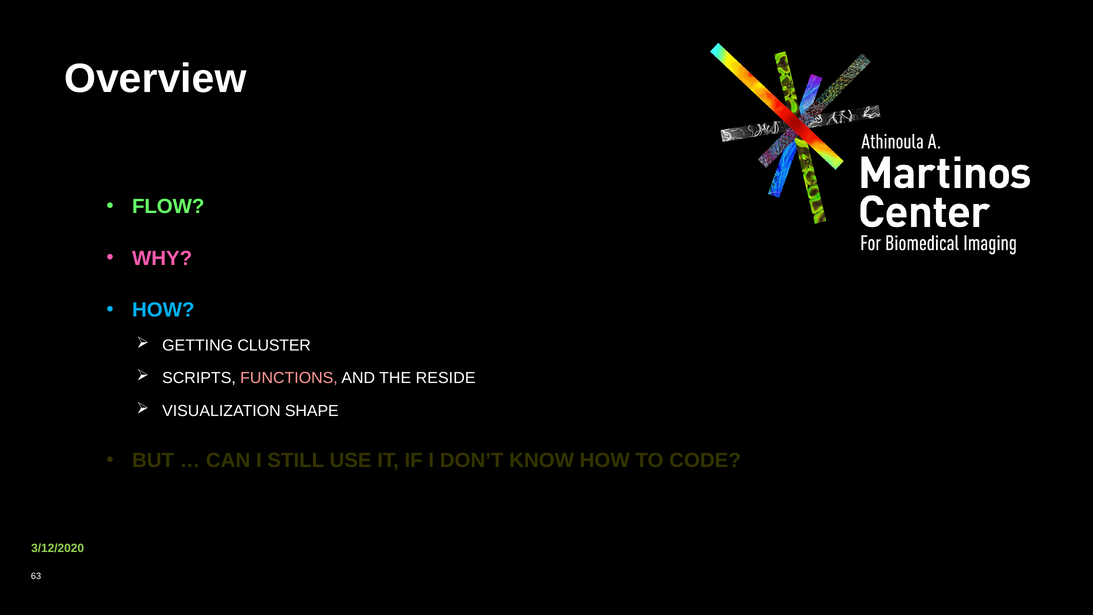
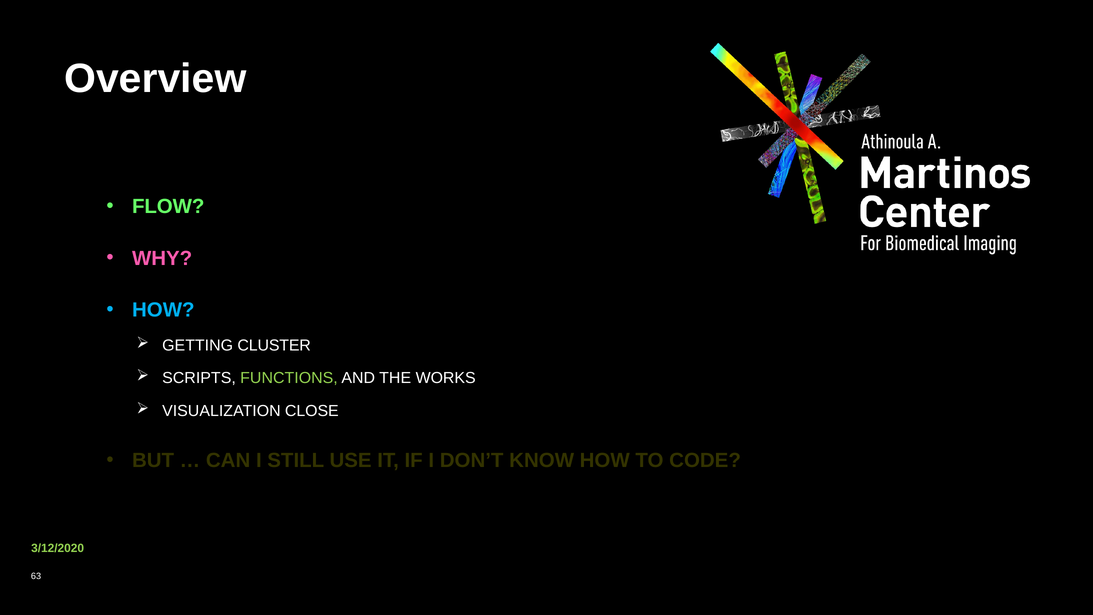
FUNCTIONS colour: pink -> light green
RESIDE: RESIDE -> WORKS
SHAPE: SHAPE -> CLOSE
